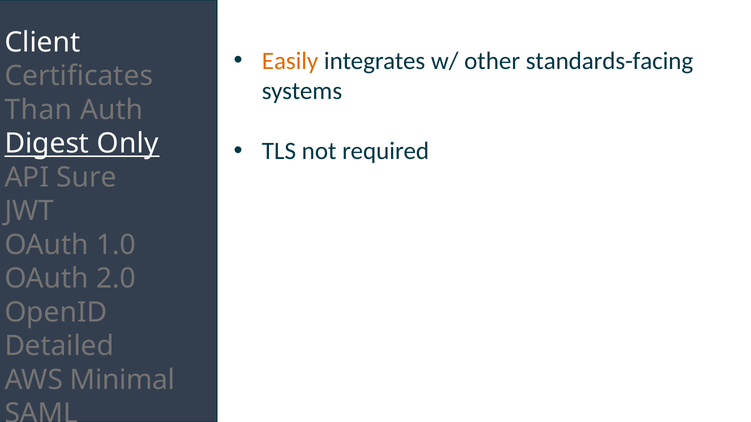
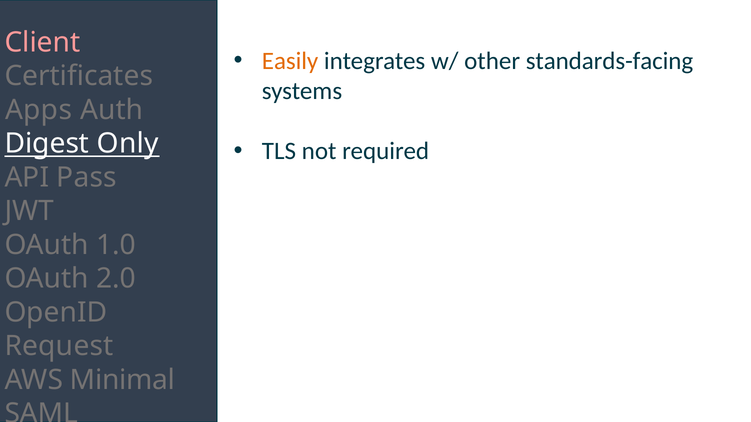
Client colour: white -> pink
Than: Than -> Apps
Sure: Sure -> Pass
Detailed: Detailed -> Request
